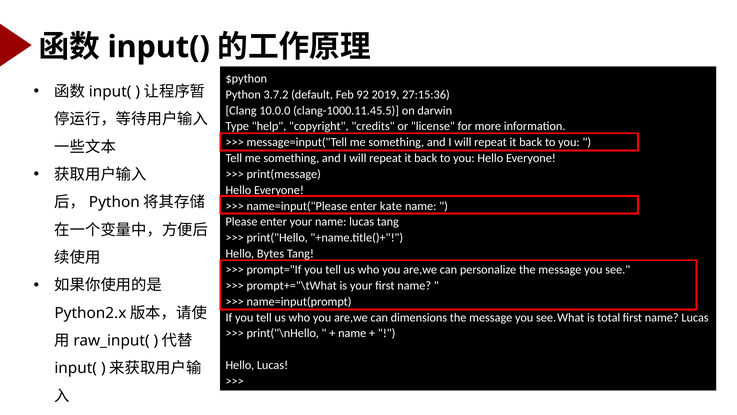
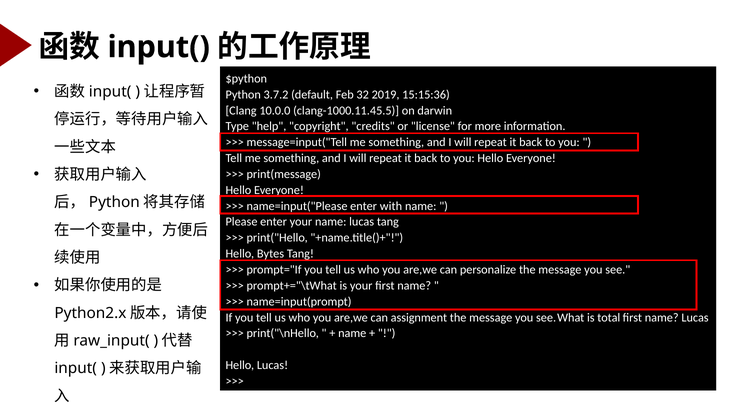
92: 92 -> 32
27:15:36: 27:15:36 -> 15:15:36
kate: kate -> with
dimensions: dimensions -> assignment
